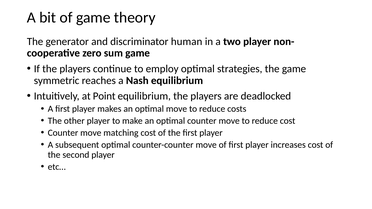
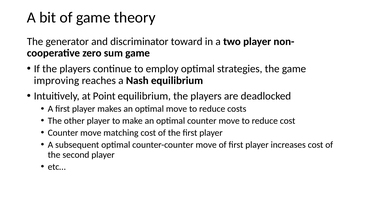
human: human -> toward
symmetric: symmetric -> improving
